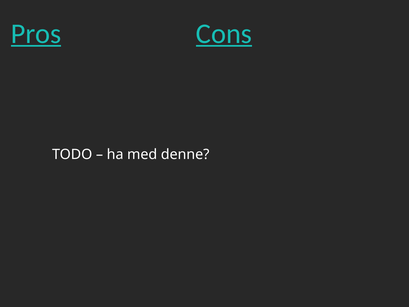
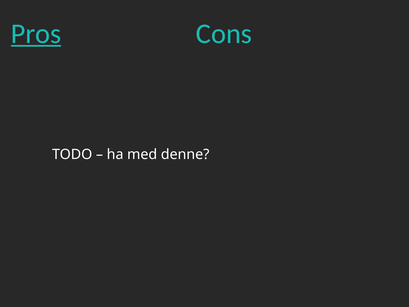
Cons underline: present -> none
